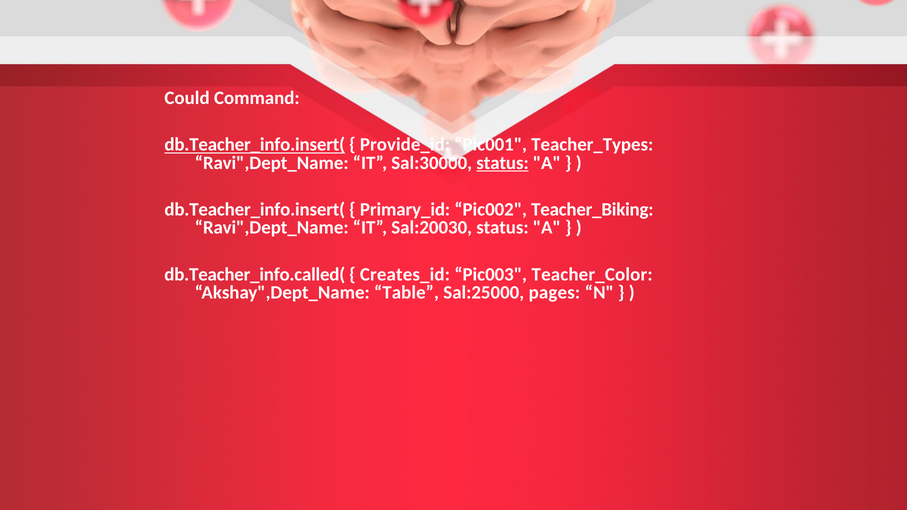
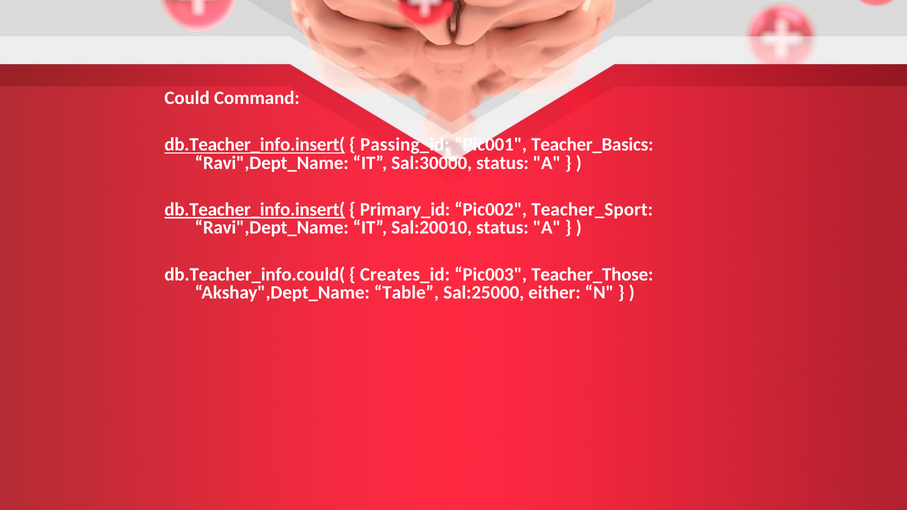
Provide_id: Provide_id -> Passing_id
Teacher_Types: Teacher_Types -> Teacher_Basics
status at (503, 163) underline: present -> none
db.Teacher_info.insert( at (255, 210) underline: none -> present
Teacher_Biking: Teacher_Biking -> Teacher_Sport
Sal:20030: Sal:20030 -> Sal:20010
db.Teacher_info.called(: db.Teacher_info.called( -> db.Teacher_info.could(
Teacher_Color: Teacher_Color -> Teacher_Those
pages: pages -> either
